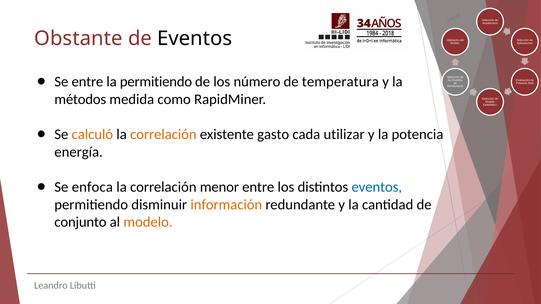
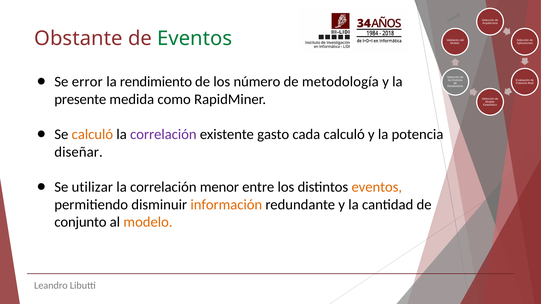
Eventos at (195, 39) colour: black -> green
Se entre: entre -> error
la permitiendo: permitiendo -> rendimiento
temperatura: temperatura -> metodología
métodos: métodos -> presente
correlación at (163, 134) colour: orange -> purple
cada utilizar: utilizar -> calculó
energía: energía -> diseñar
enfoca: enfoca -> utilizar
eventos at (377, 187) colour: blue -> orange
